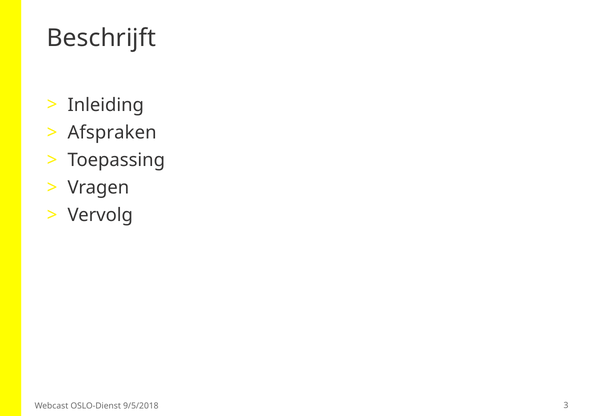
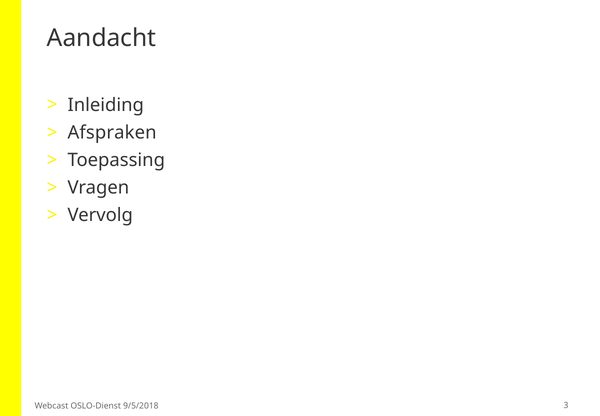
Beschrijft: Beschrijft -> Aandacht
